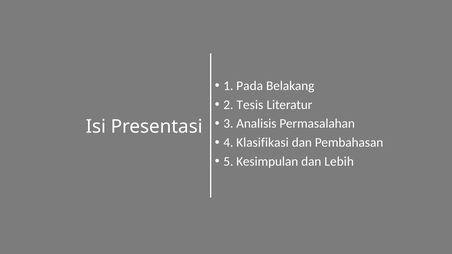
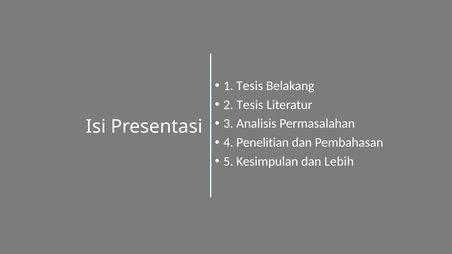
1 Pada: Pada -> Tesis
Klasifikasi: Klasifikasi -> Penelitian
